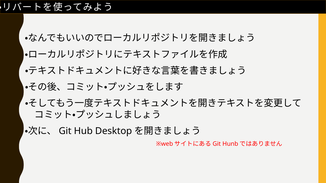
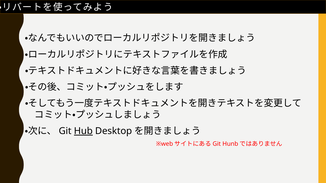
Hub underline: none -> present
